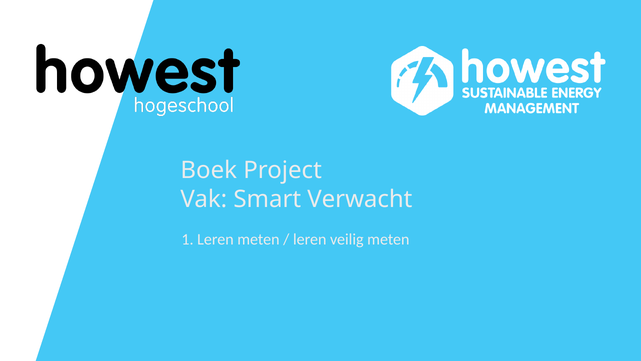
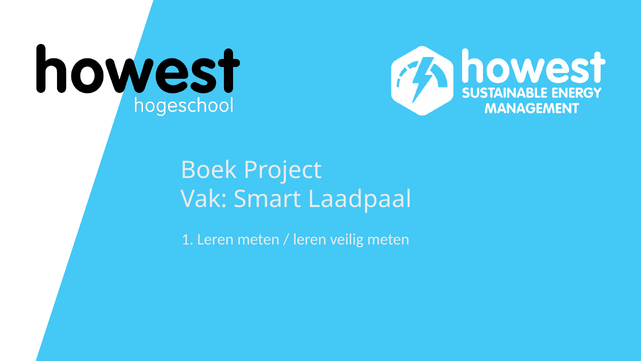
Verwacht: Verwacht -> Laadpaal
